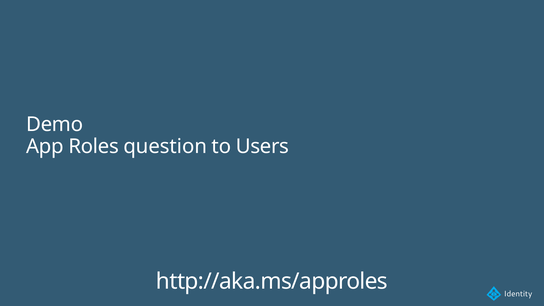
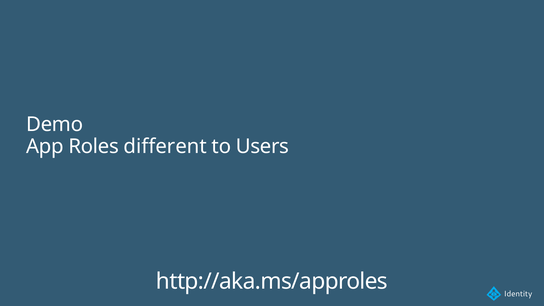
question: question -> different
